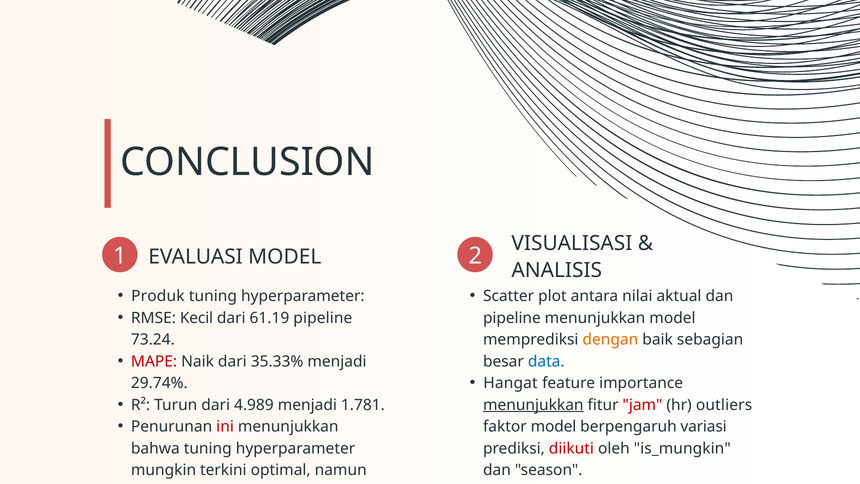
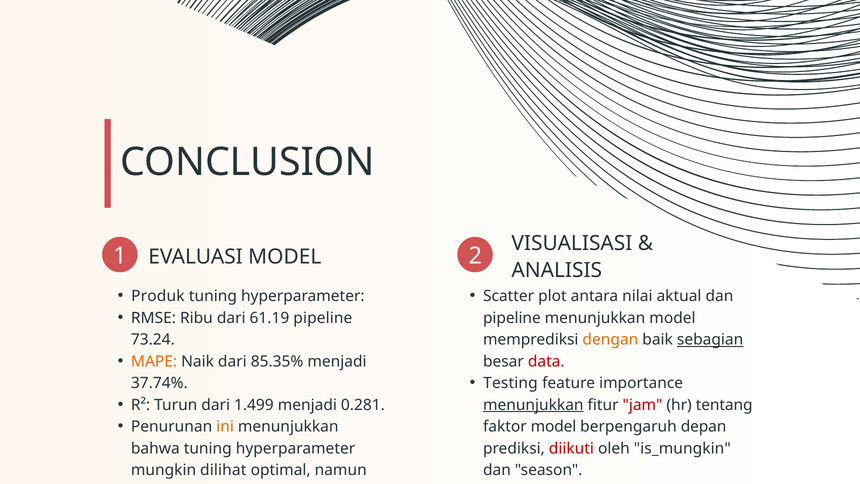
Kecil: Kecil -> Ribu
sebagian underline: none -> present
MAPE colour: red -> orange
35.33%: 35.33% -> 85.35%
data colour: blue -> red
Hangat: Hangat -> Testing
29.74%: 29.74% -> 37.74%
4.989: 4.989 -> 1.499
1.781: 1.781 -> 0.281
outliers: outliers -> tentang
ini colour: red -> orange
variasi: variasi -> depan
terkini: terkini -> dilihat
